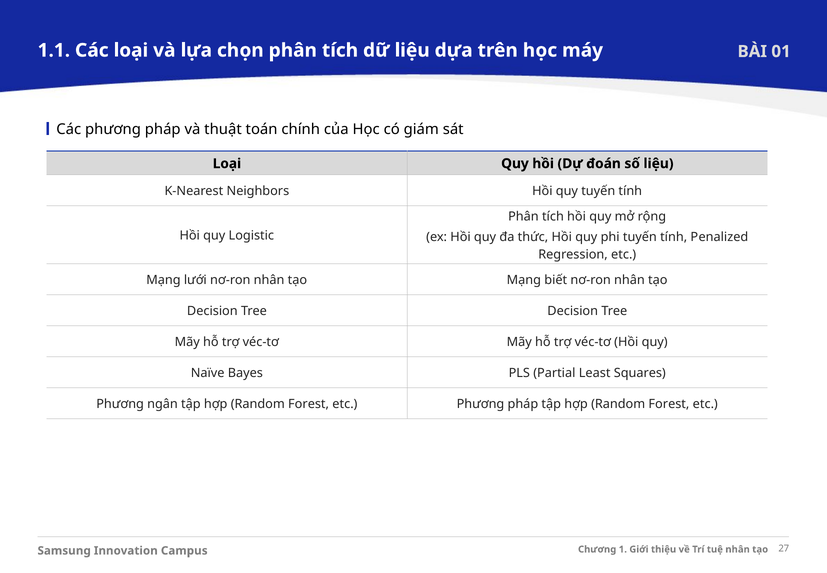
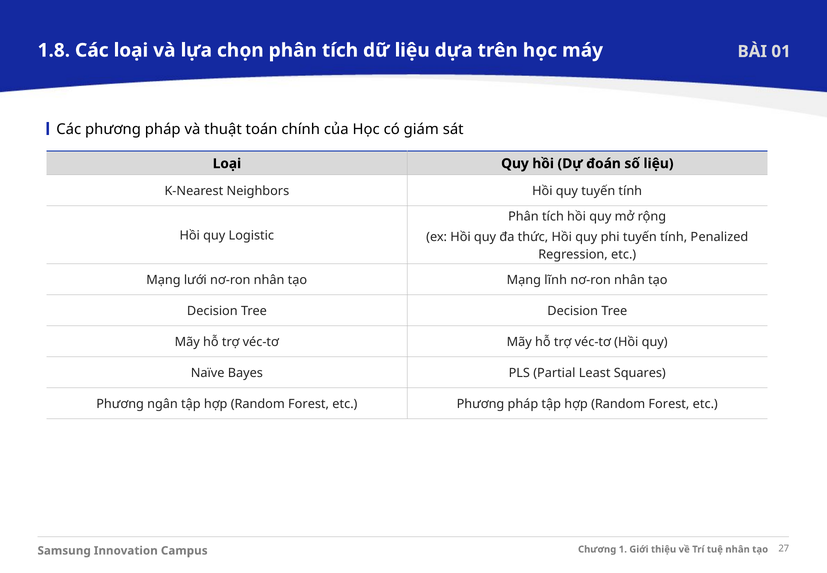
1.1: 1.1 -> 1.8
biết: biết -> lĩnh
